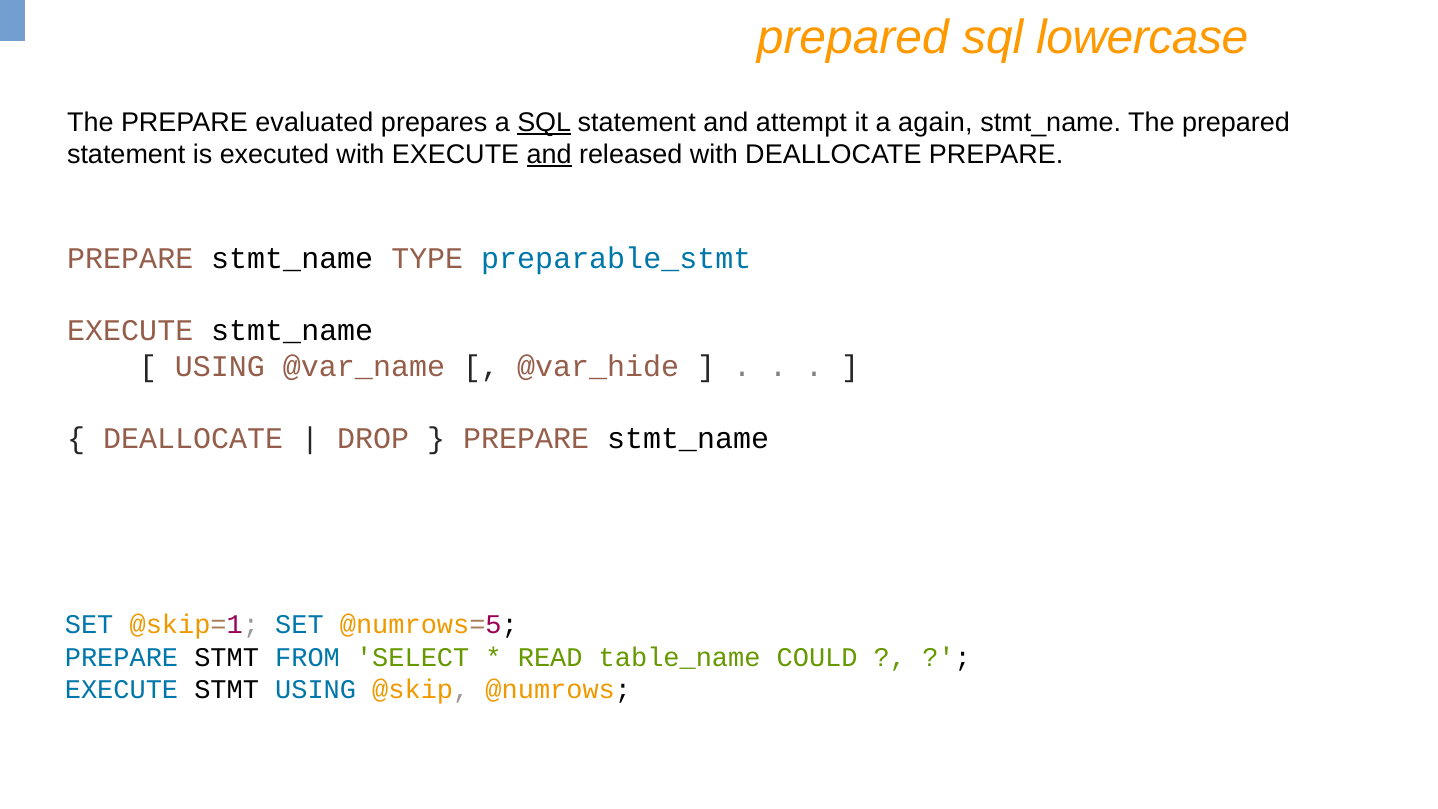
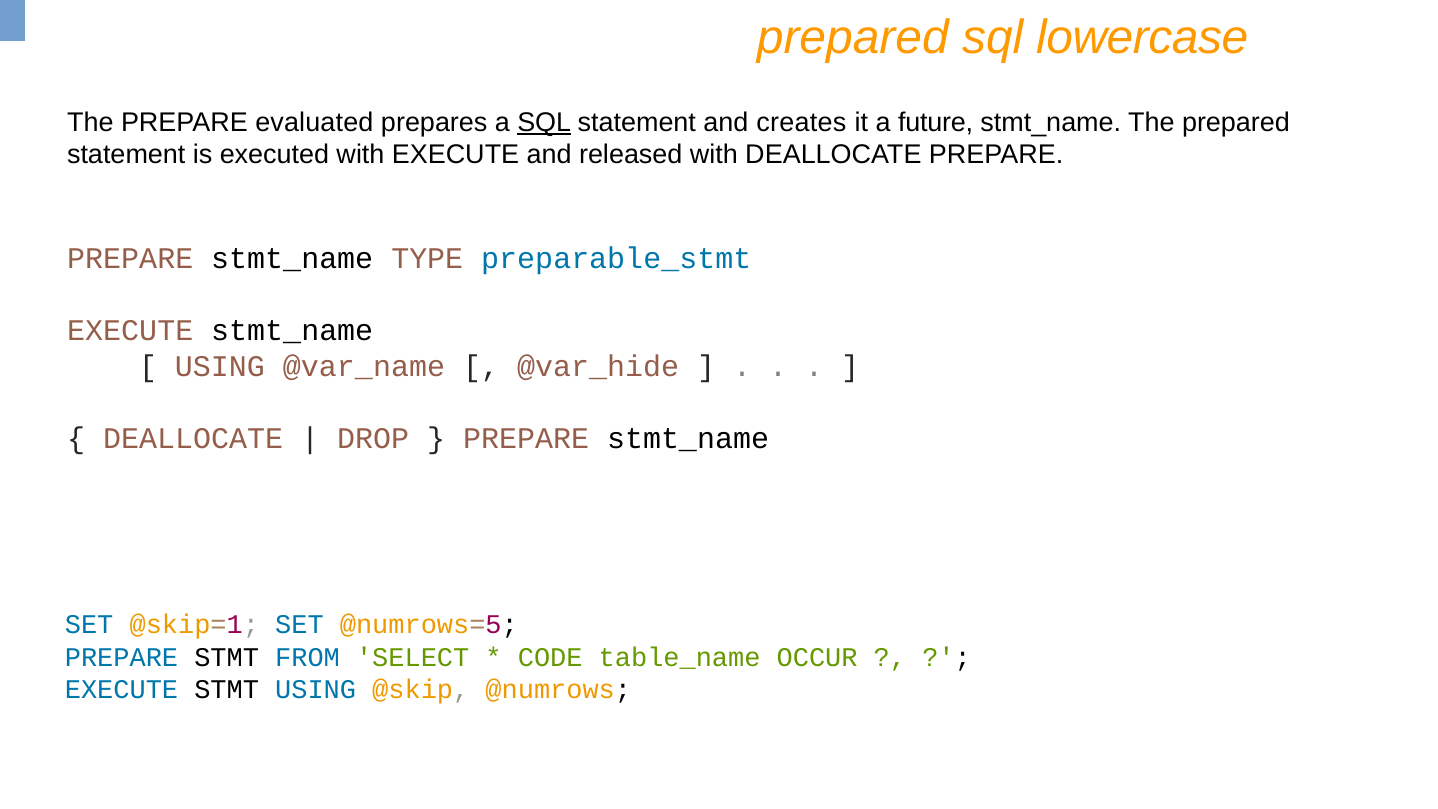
attempt: attempt -> creates
again: again -> future
and at (549, 155) underline: present -> none
READ: READ -> CODE
COULD: COULD -> OCCUR
